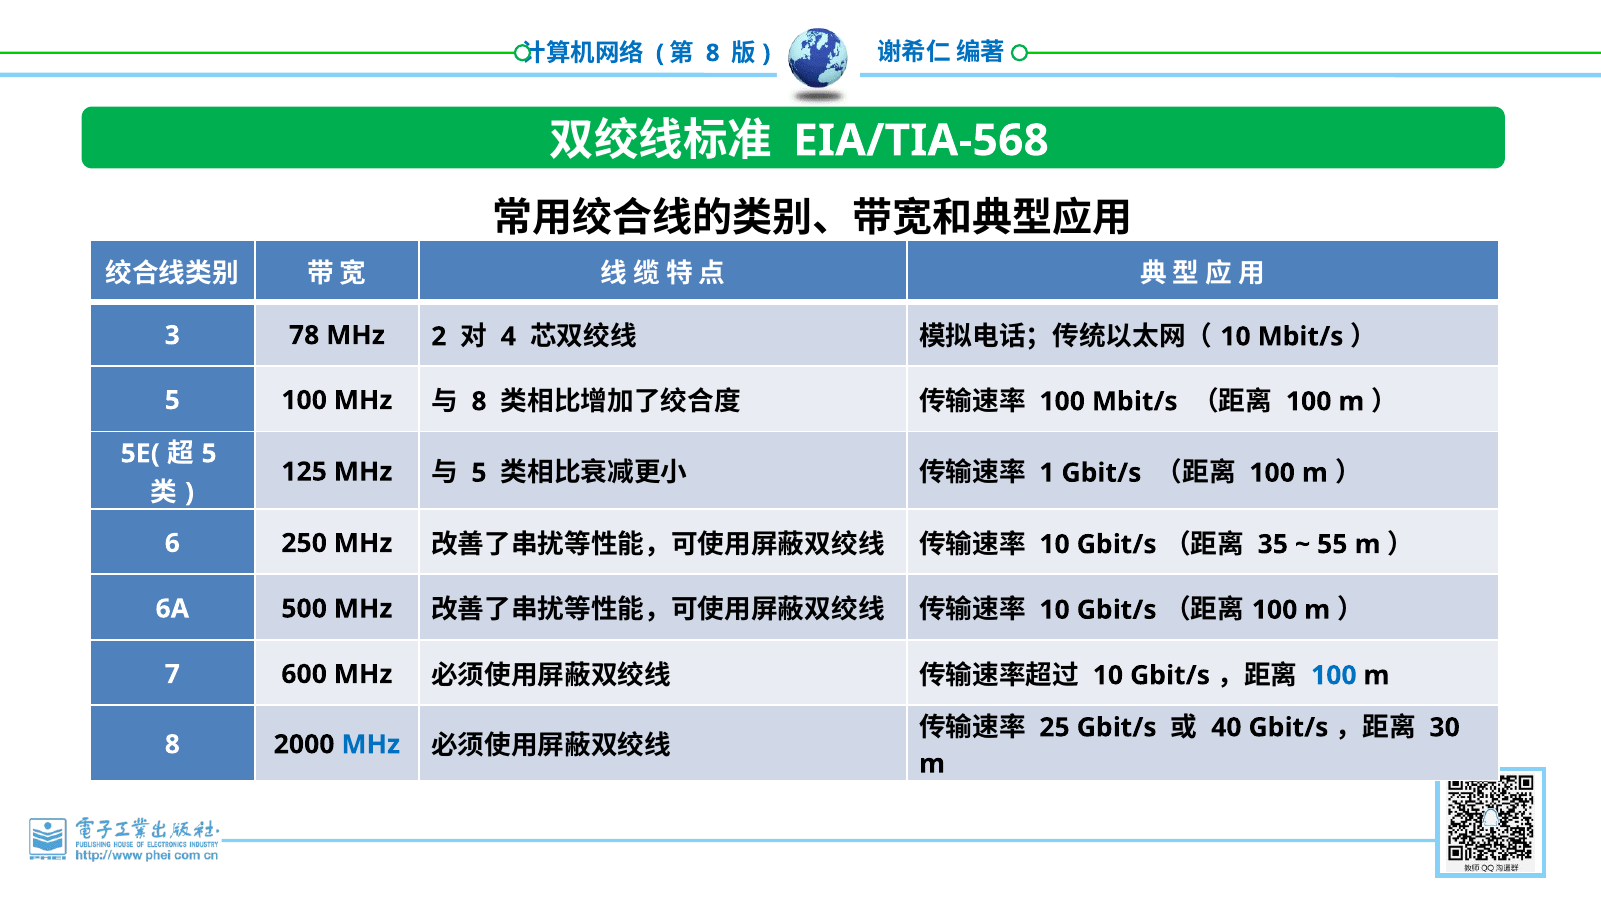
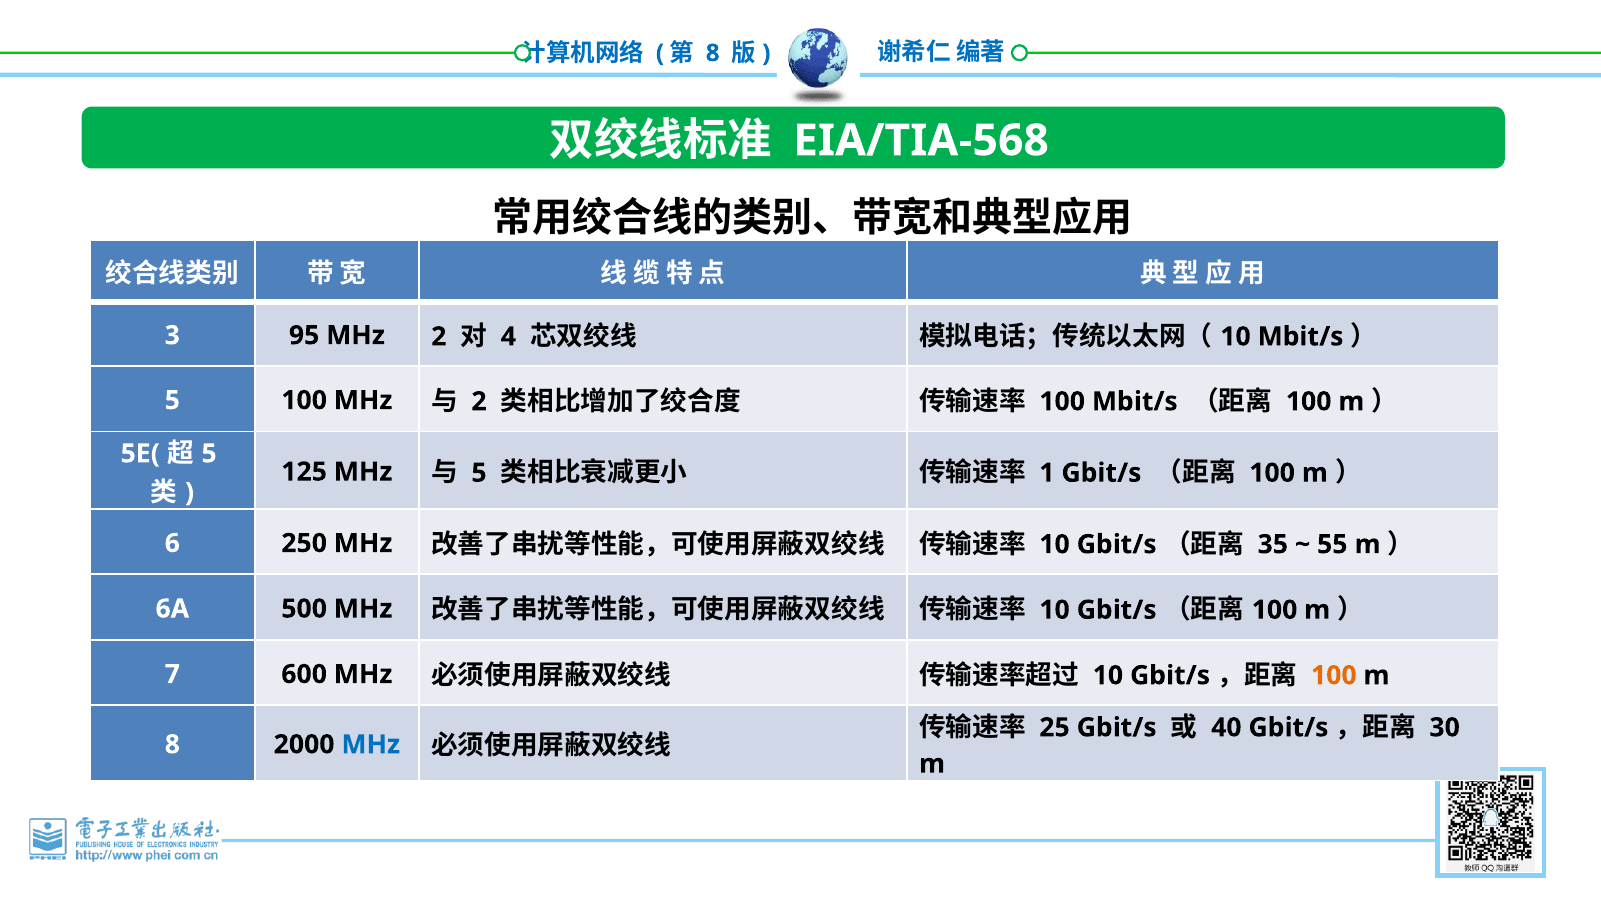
78: 78 -> 95
8 at (479, 402): 8 -> 2
100 at (1334, 676) colour: blue -> orange
